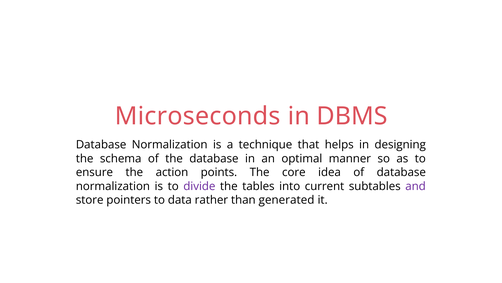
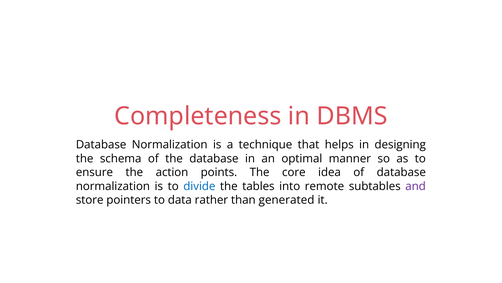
Microseconds: Microseconds -> Completeness
divide colour: purple -> blue
current: current -> remote
